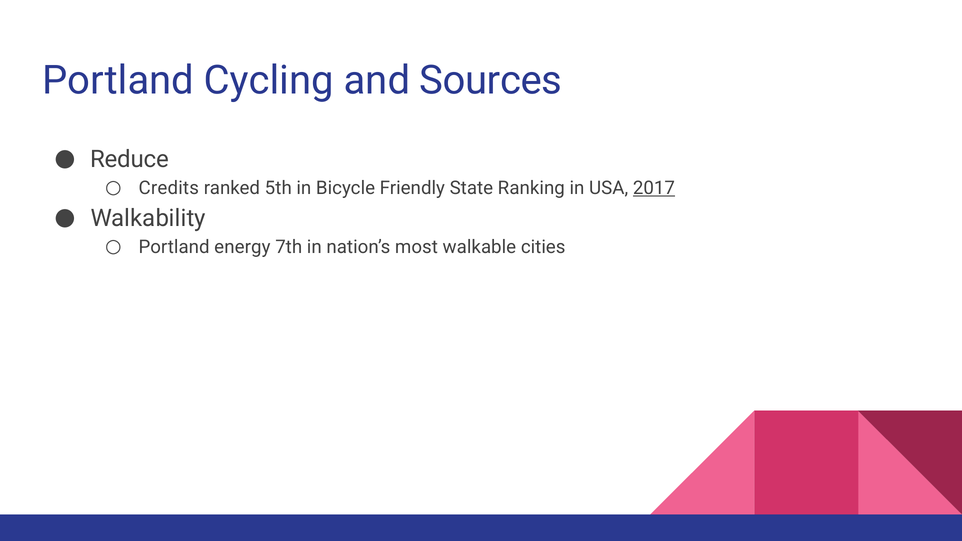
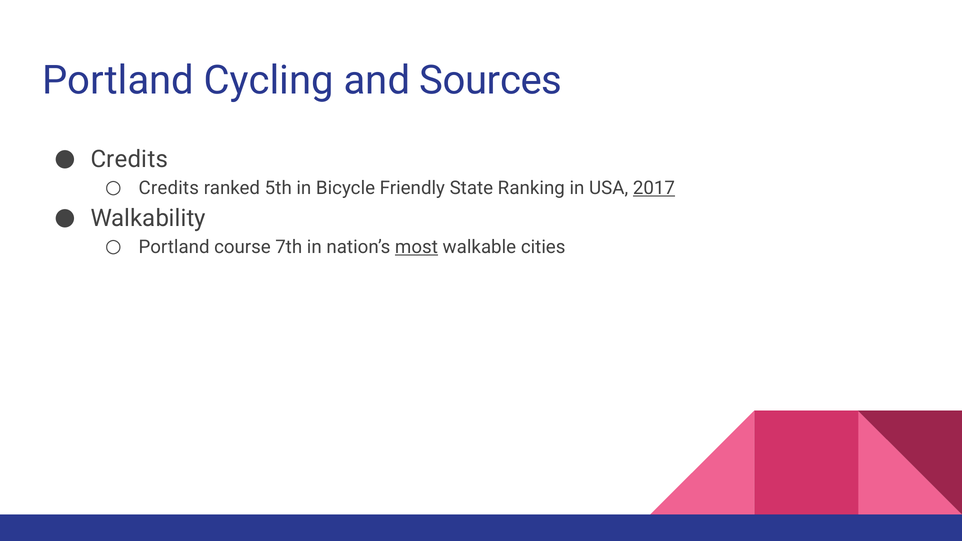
Reduce at (130, 159): Reduce -> Credits
energy: energy -> course
most underline: none -> present
